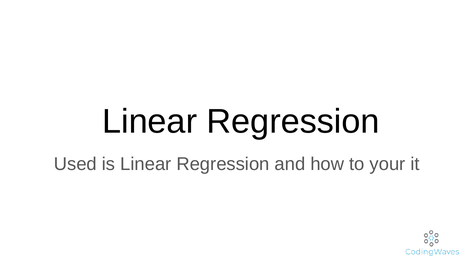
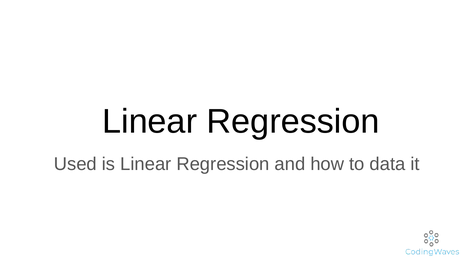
your: your -> data
